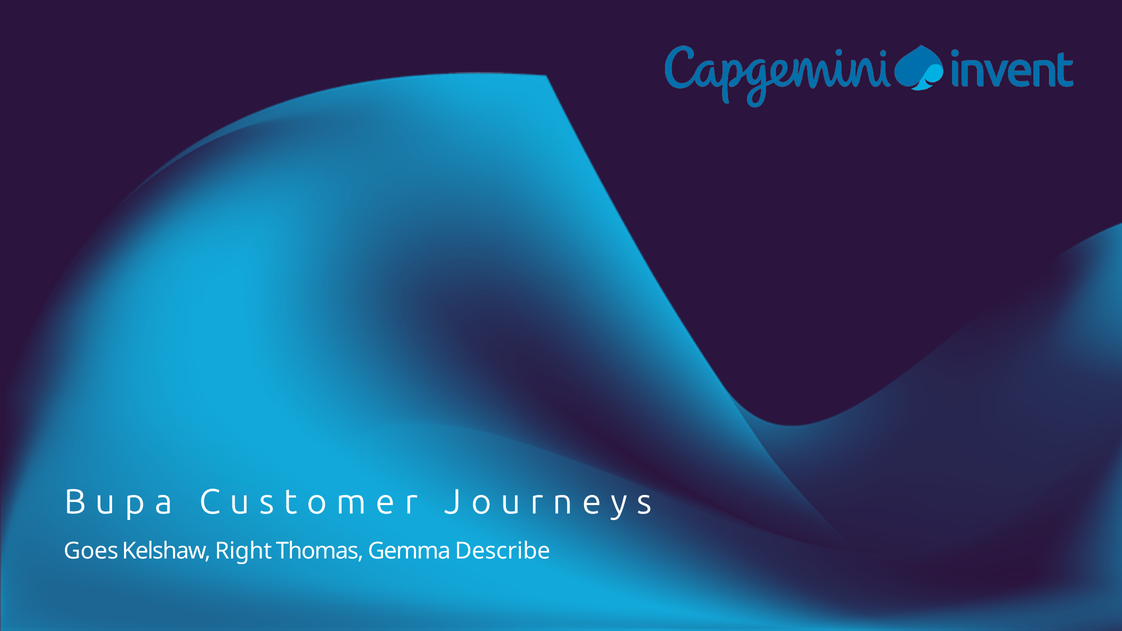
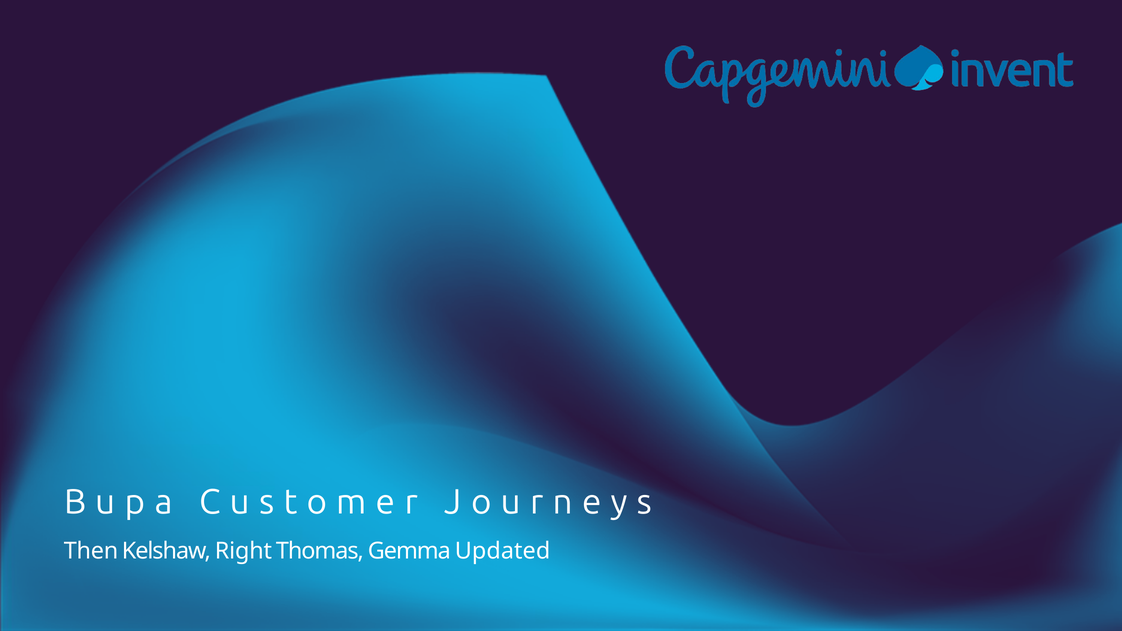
Goes: Goes -> Then
Describe: Describe -> Updated
